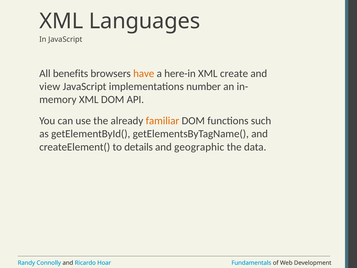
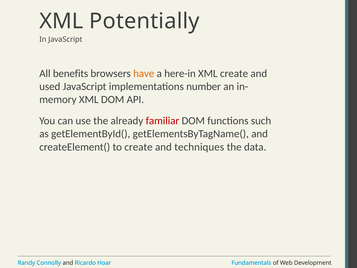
Languages: Languages -> Potentially
view: view -> used
familiar colour: orange -> red
to details: details -> create
geographic: geographic -> techniques
